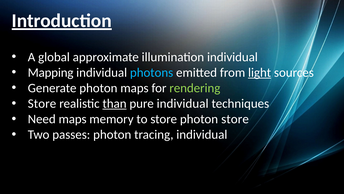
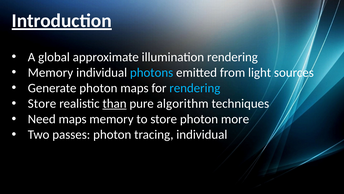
illumination individual: individual -> rendering
Mapping at (51, 72): Mapping -> Memory
light underline: present -> none
rendering at (195, 88) colour: light green -> light blue
pure individual: individual -> algorithm
photon store: store -> more
